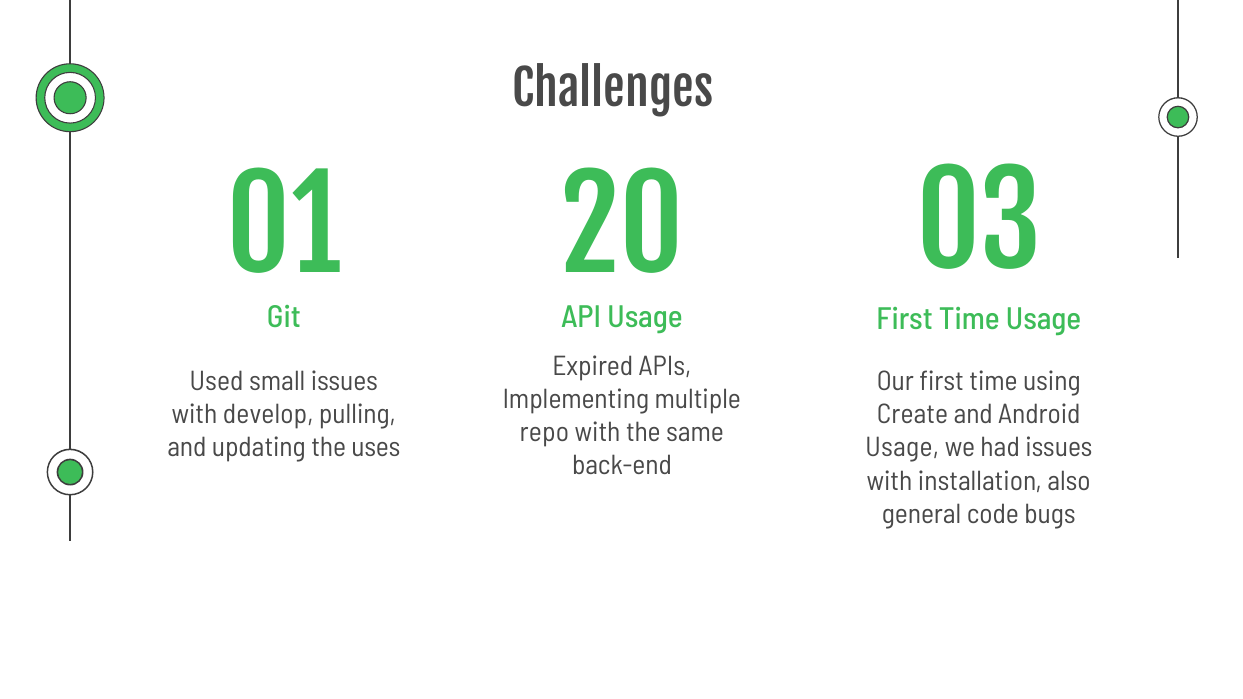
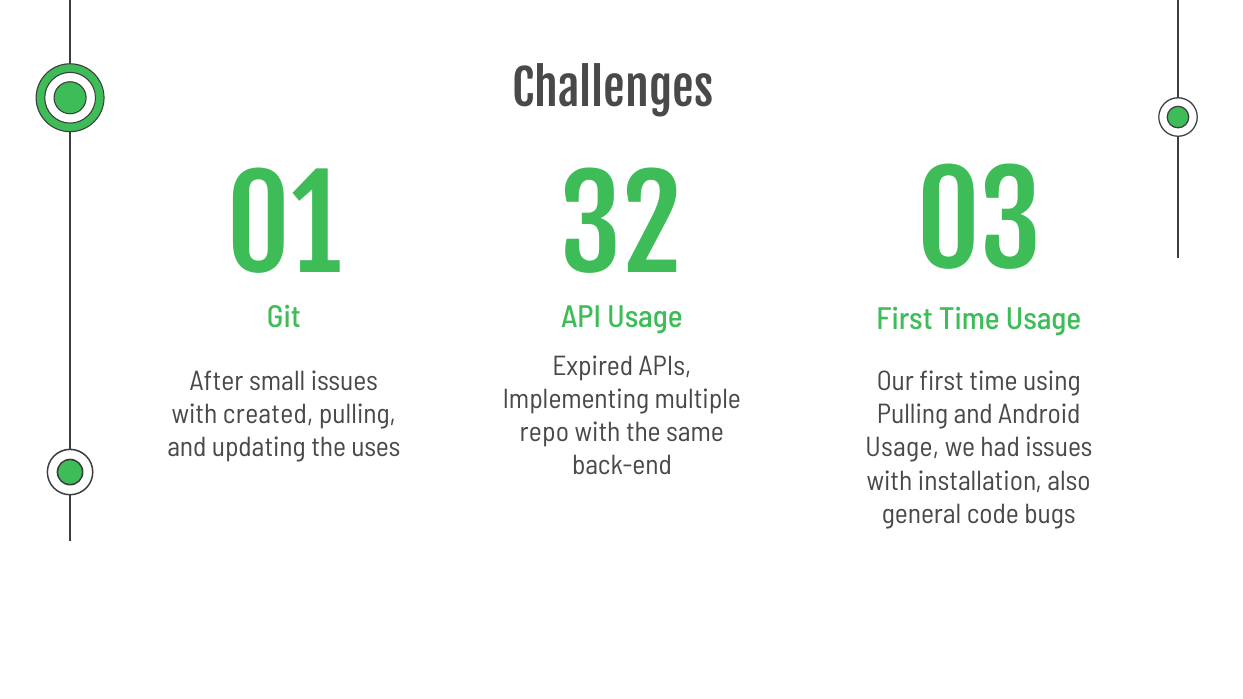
20: 20 -> 32
Used: Used -> After
develop: develop -> created
Create at (912, 415): Create -> Pulling
